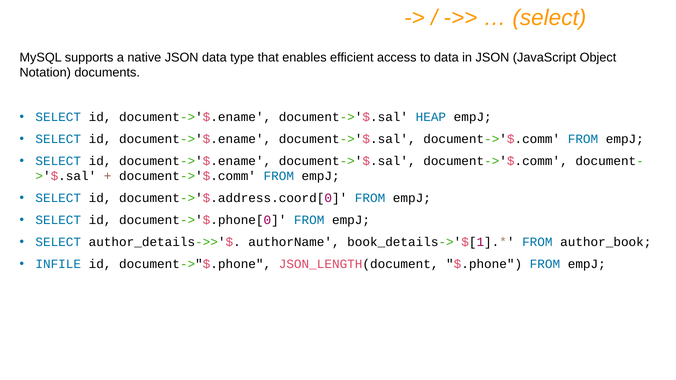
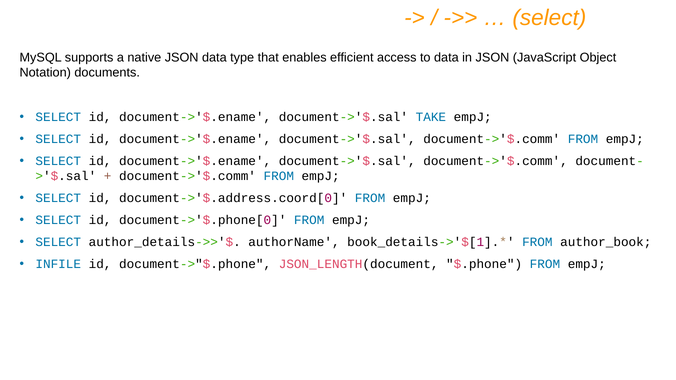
HEAP: HEAP -> TAKE
